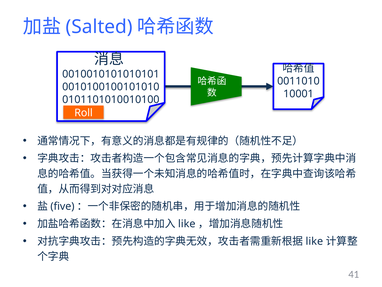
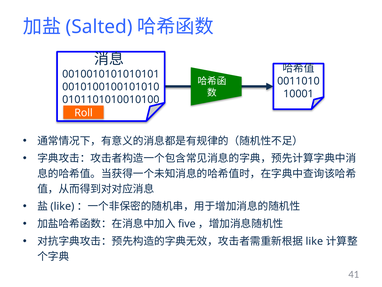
five at (62, 206): five -> like
like at (187, 224): like -> five
